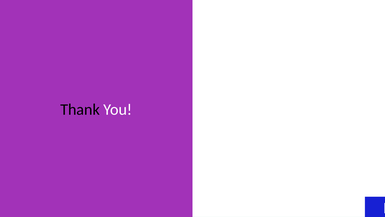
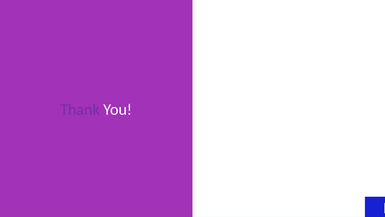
Thank colour: black -> purple
